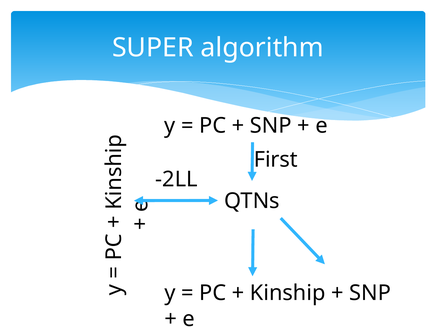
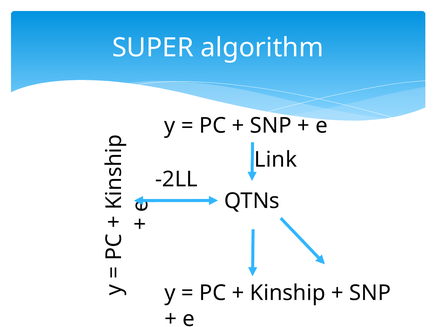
First: First -> Link
